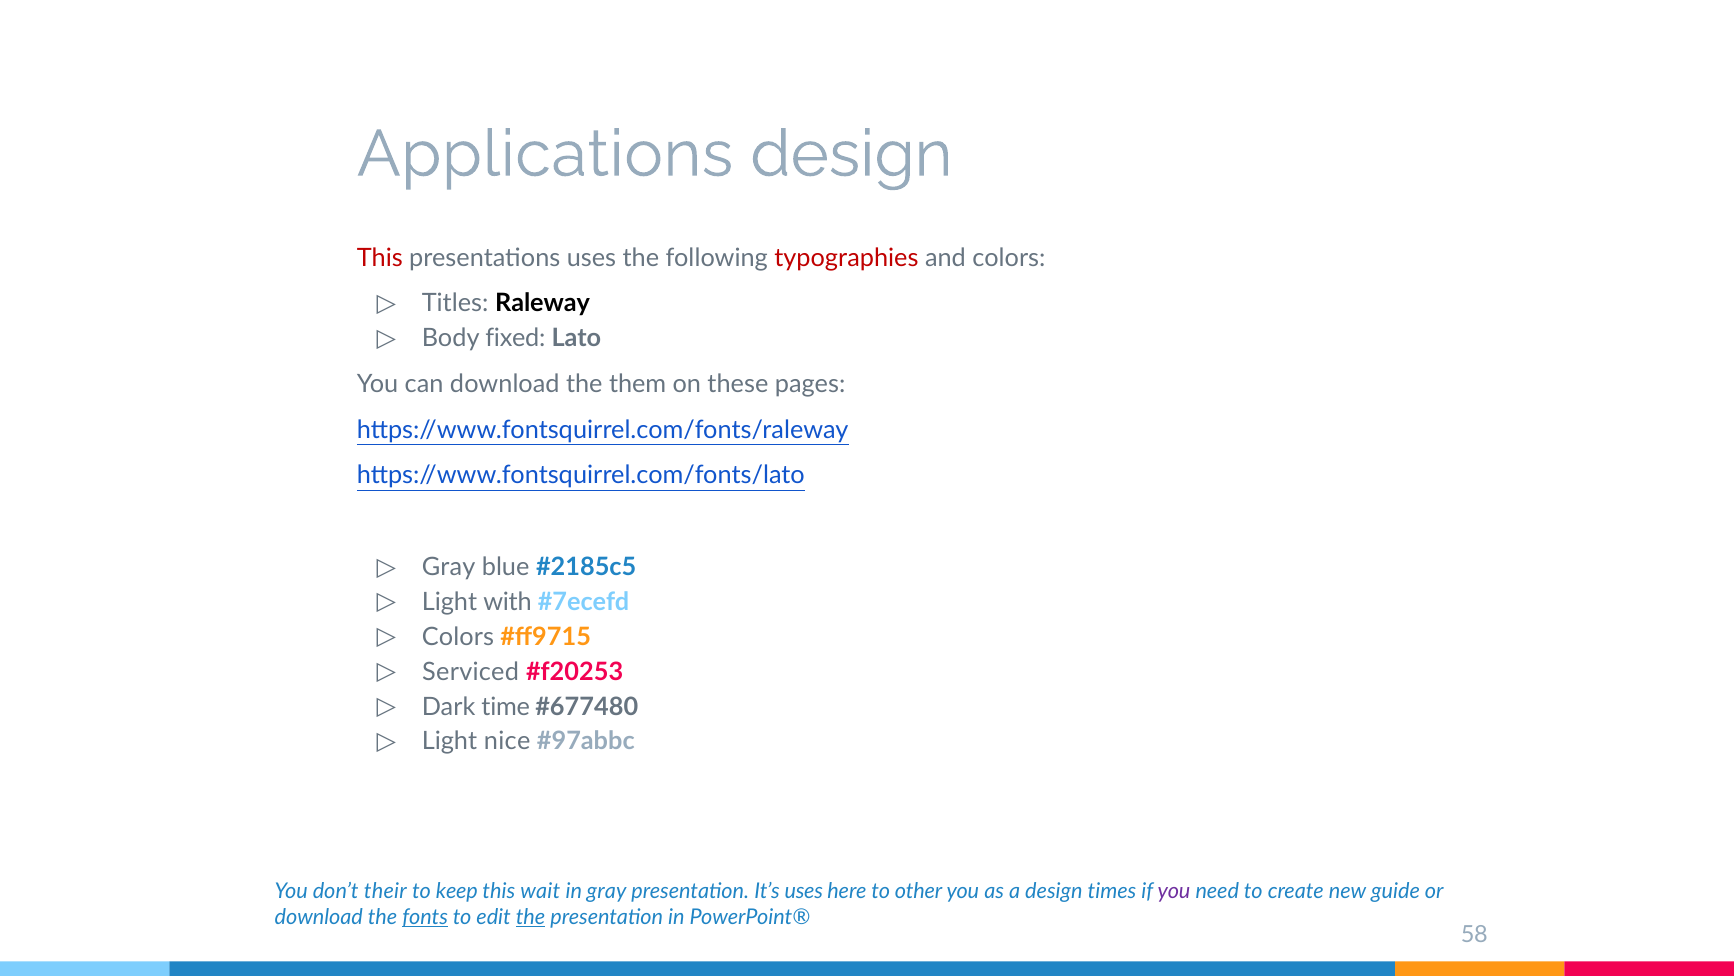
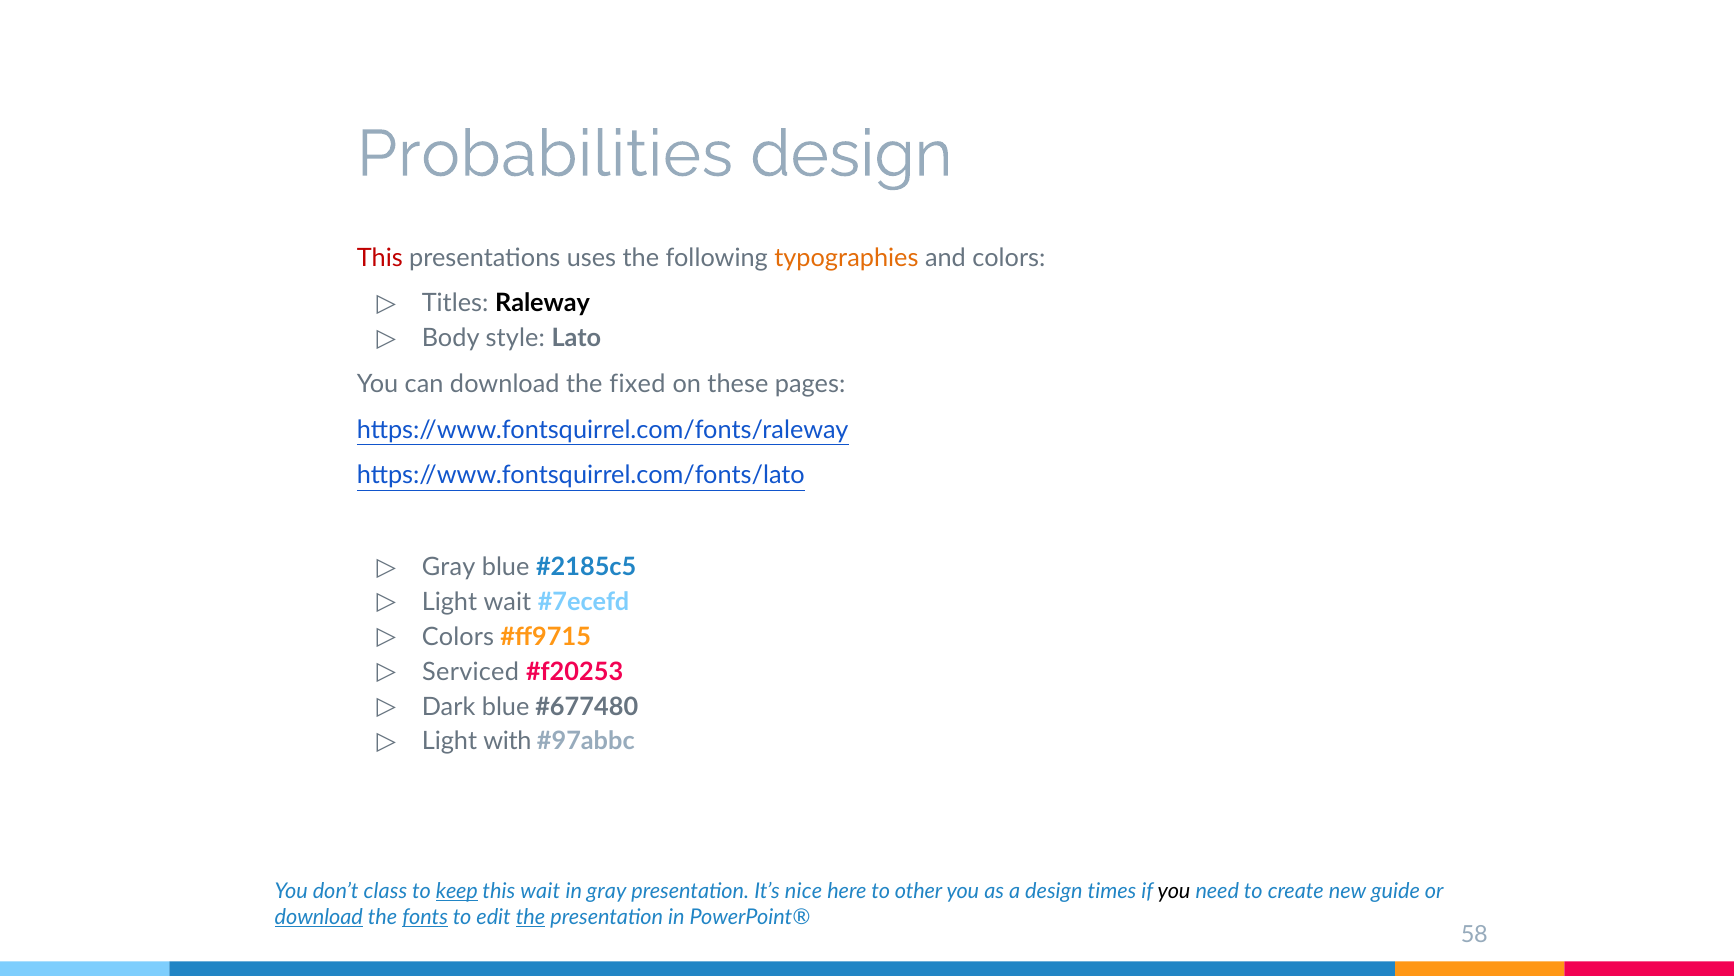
Applications: Applications -> Probabilities
typographies colour: red -> orange
fixed: fixed -> style
them: them -> fixed
Light with: with -> wait
Dark time: time -> blue
nice: nice -> with
their: their -> class
keep underline: none -> present
It’s uses: uses -> nice
you at (1174, 891) colour: purple -> black
download at (319, 917) underline: none -> present
